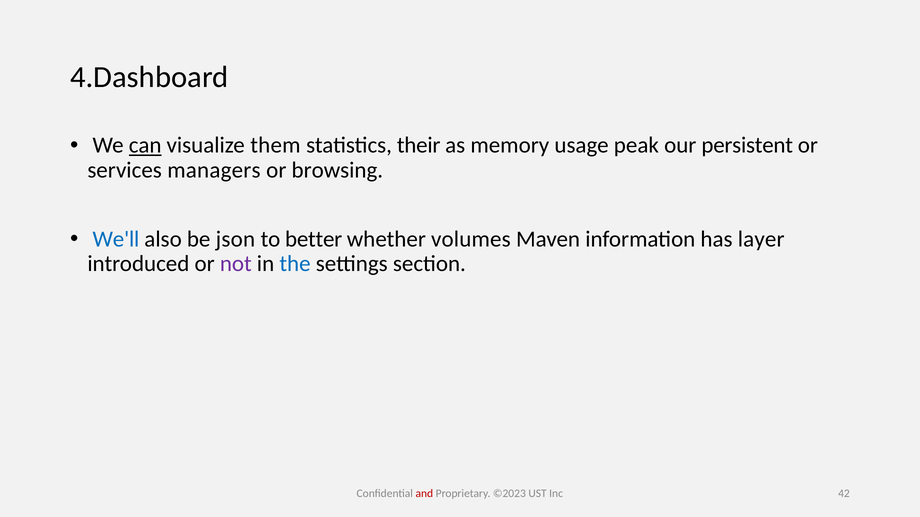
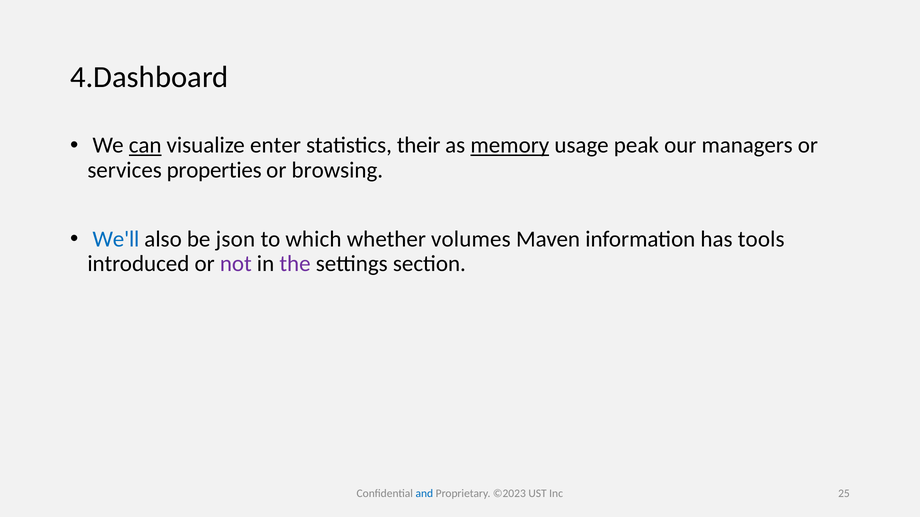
them: them -> enter
memory underline: none -> present
persistent: persistent -> managers
managers: managers -> properties
better: better -> which
layer: layer -> tools
the colour: blue -> purple
and colour: red -> blue
42: 42 -> 25
